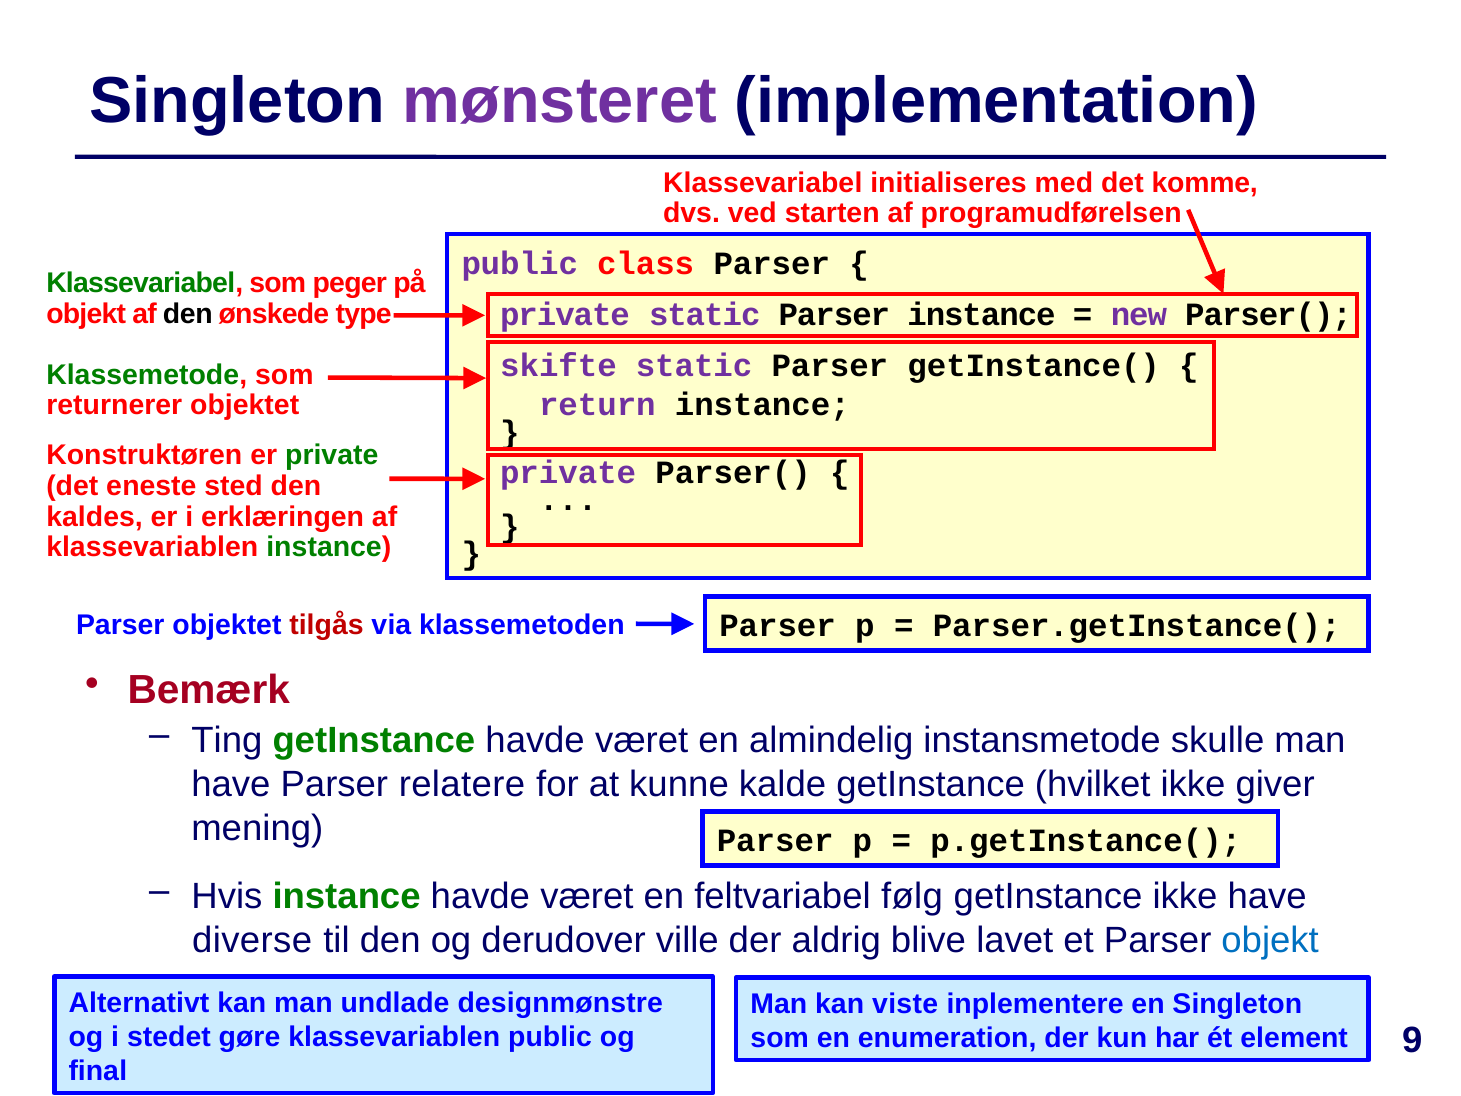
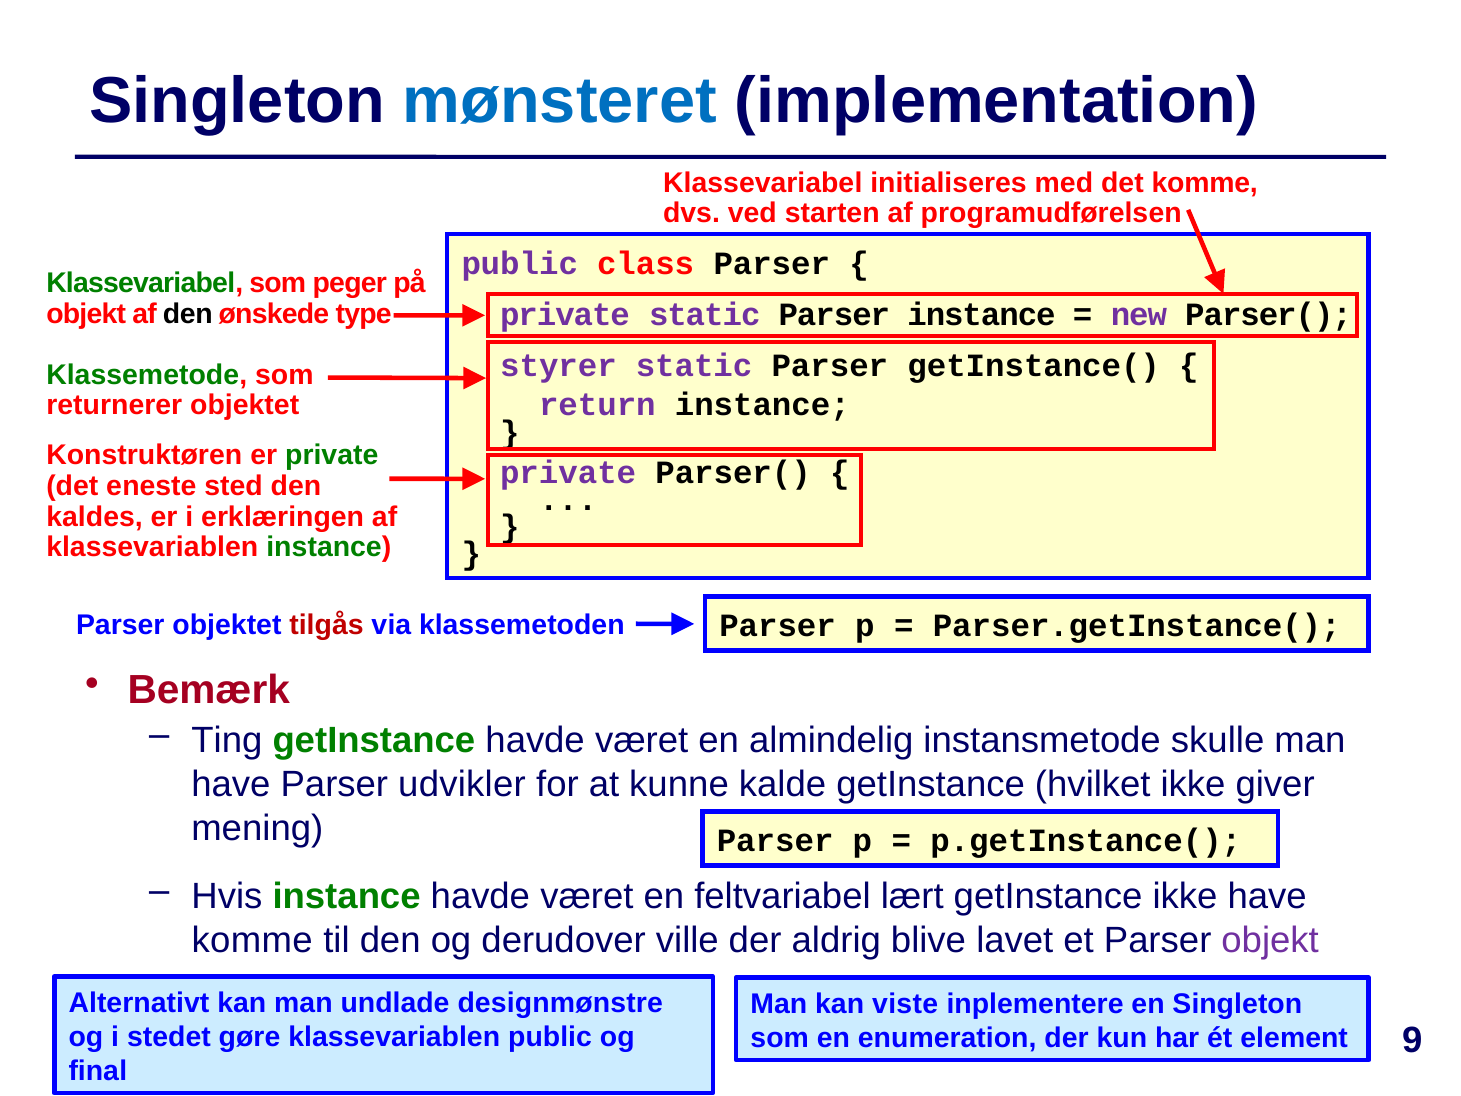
mønsteret colour: purple -> blue
skifte: skifte -> styrer
relatere: relatere -> udvikler
følg: følg -> lært
diverse at (252, 940): diverse -> komme
objekt at (1270, 940) colour: blue -> purple
